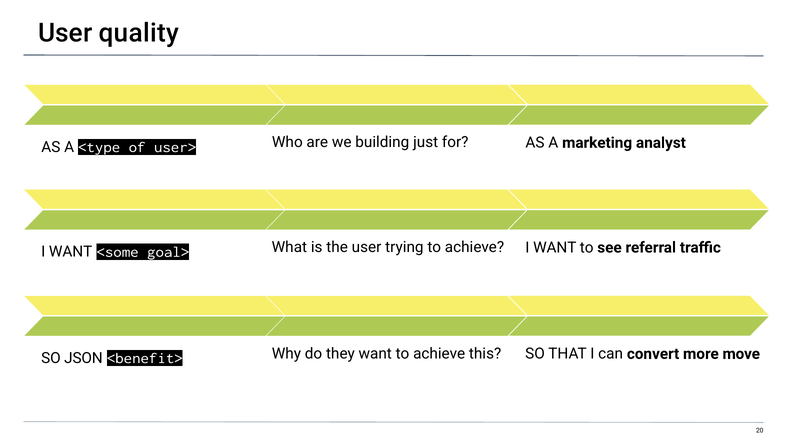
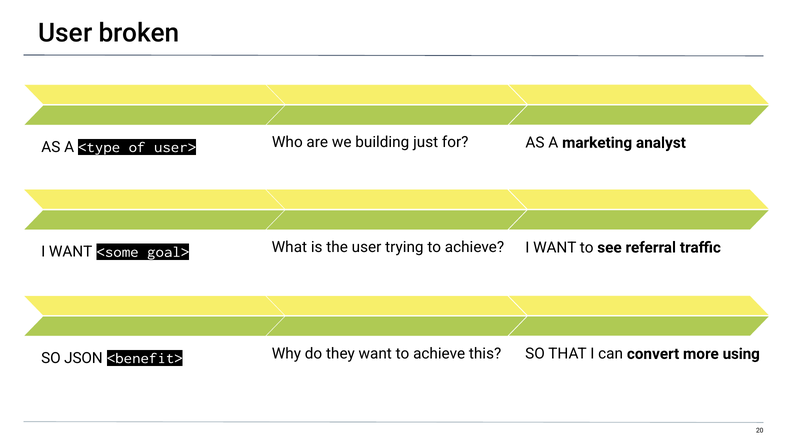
quality: quality -> broken
move: move -> using
